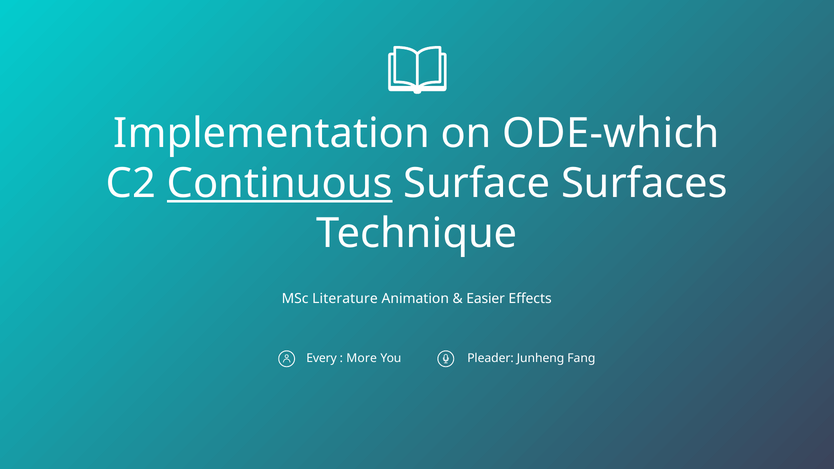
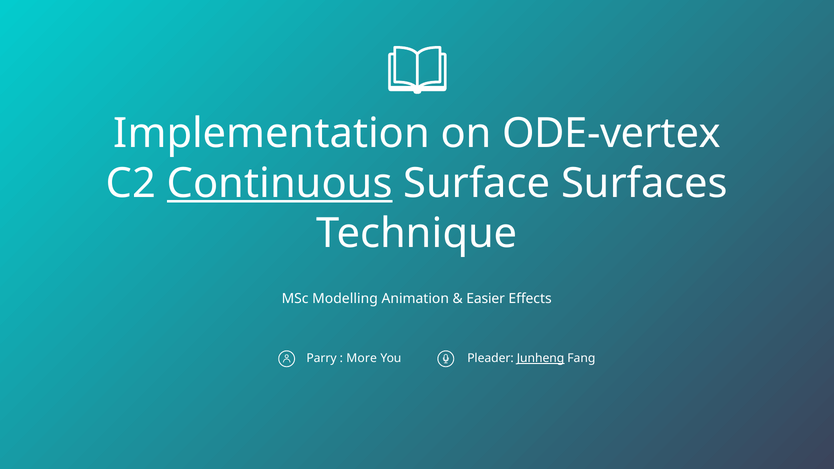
ODE-which: ODE-which -> ODE-vertex
Literature: Literature -> Modelling
Every: Every -> Parry
Junheng underline: none -> present
